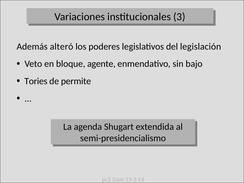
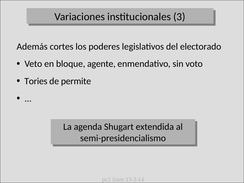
alteró: alteró -> cortes
legislación: legislación -> electorado
bajo: bajo -> voto
